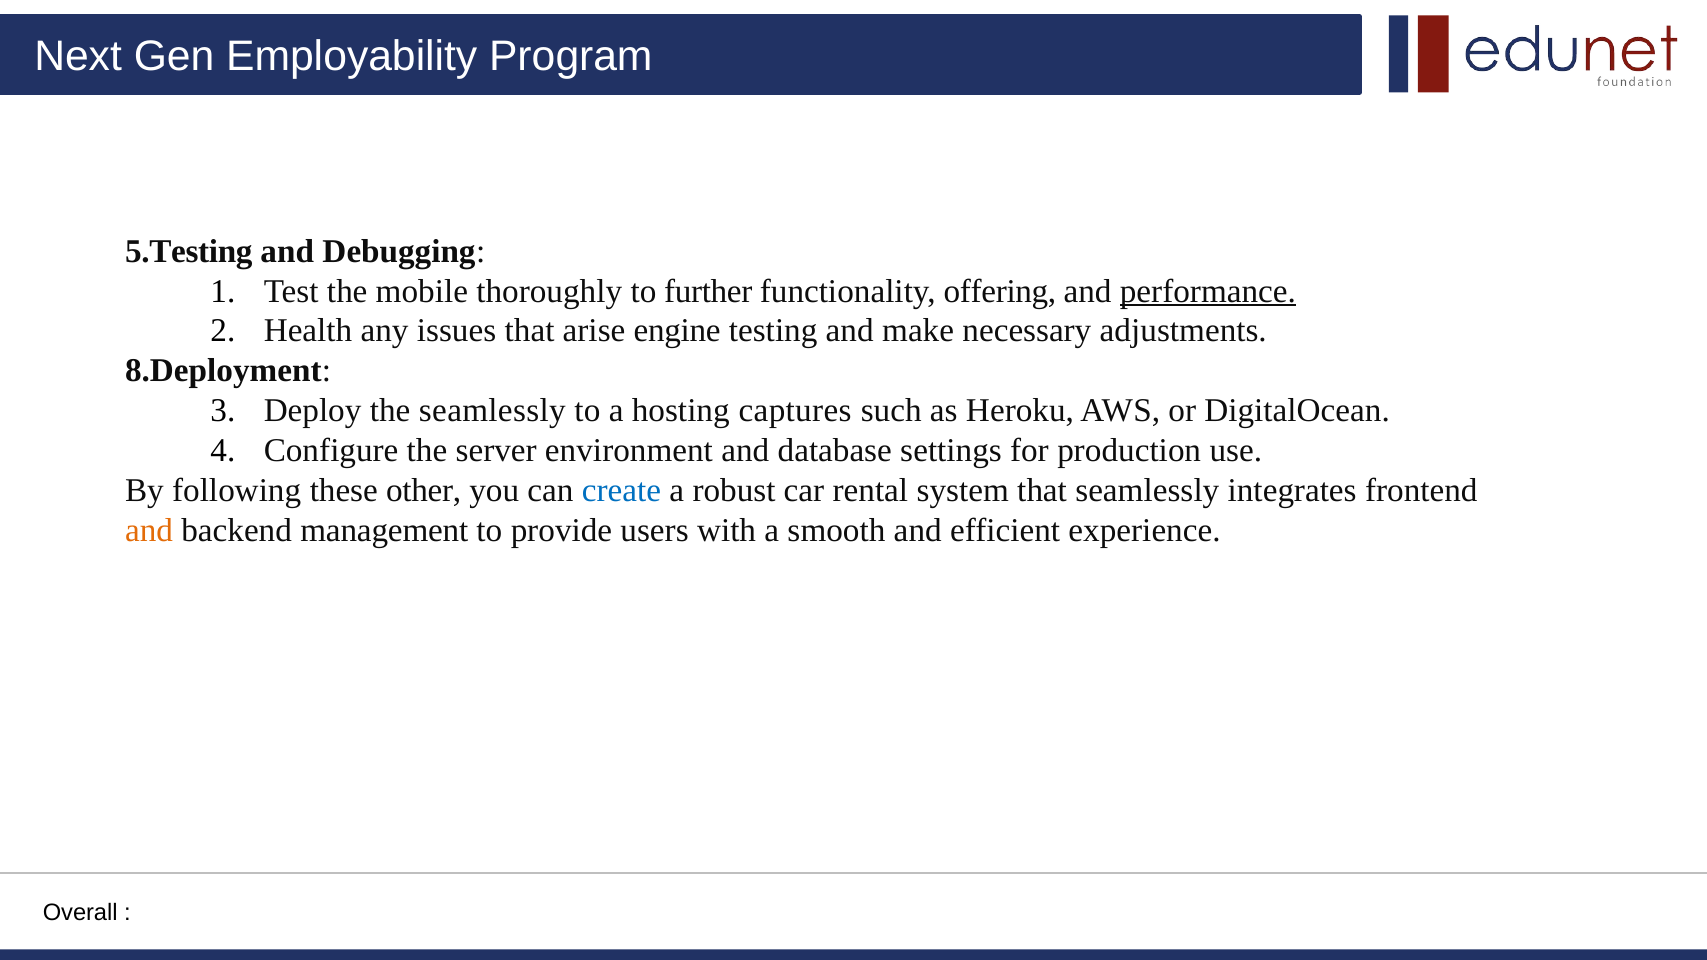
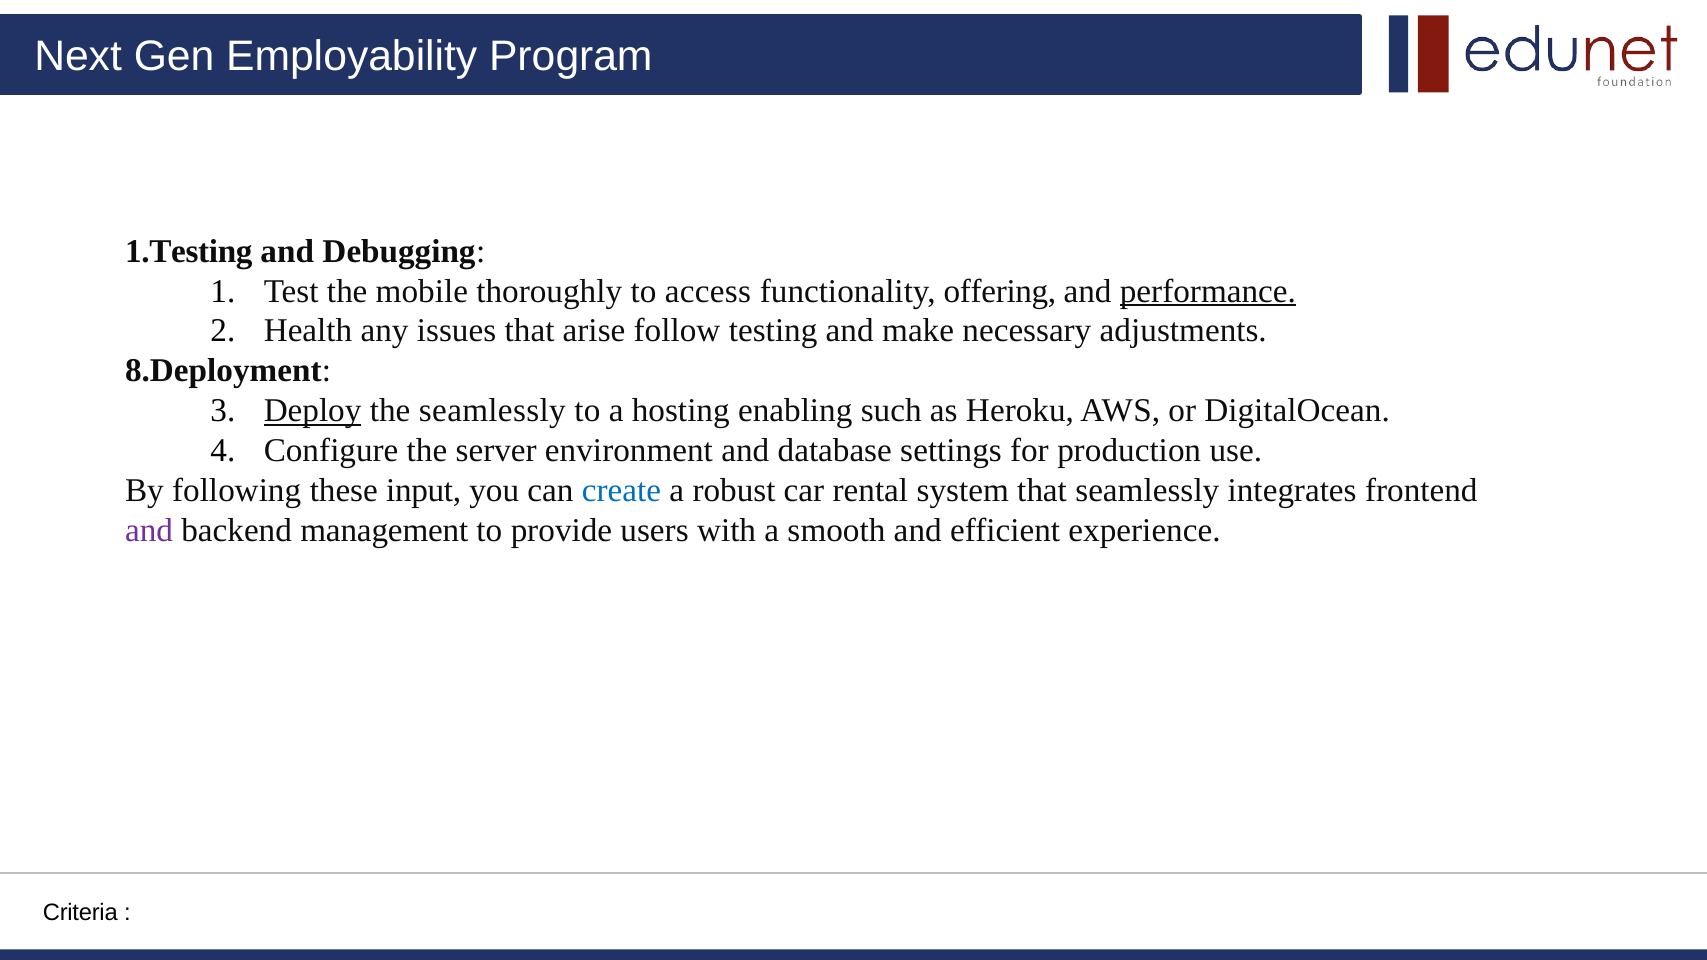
5.Testing: 5.Testing -> 1.Testing
further: further -> access
engine: engine -> follow
Deploy underline: none -> present
captures: captures -> enabling
other: other -> input
and at (149, 530) colour: orange -> purple
Overall: Overall -> Criteria
